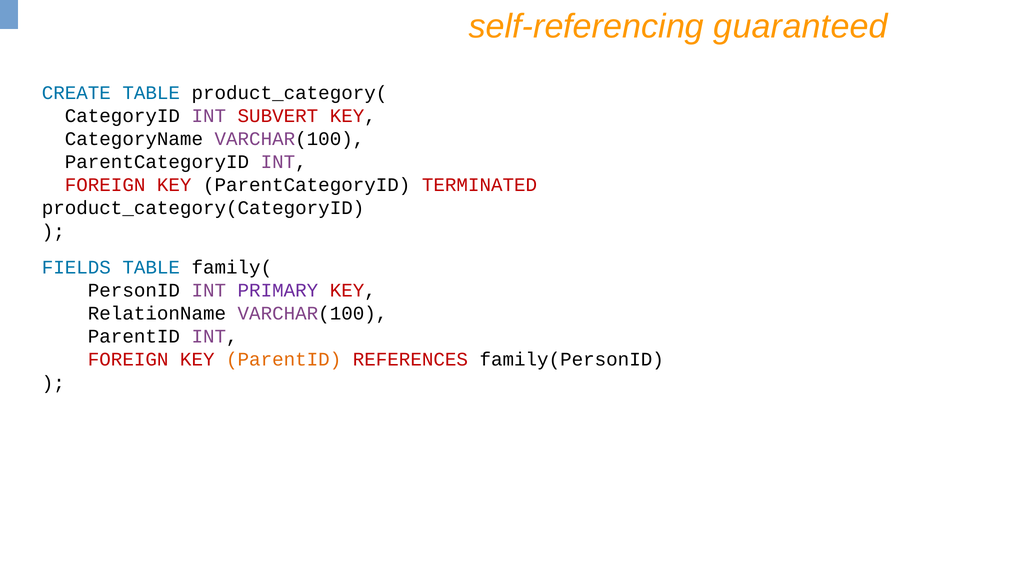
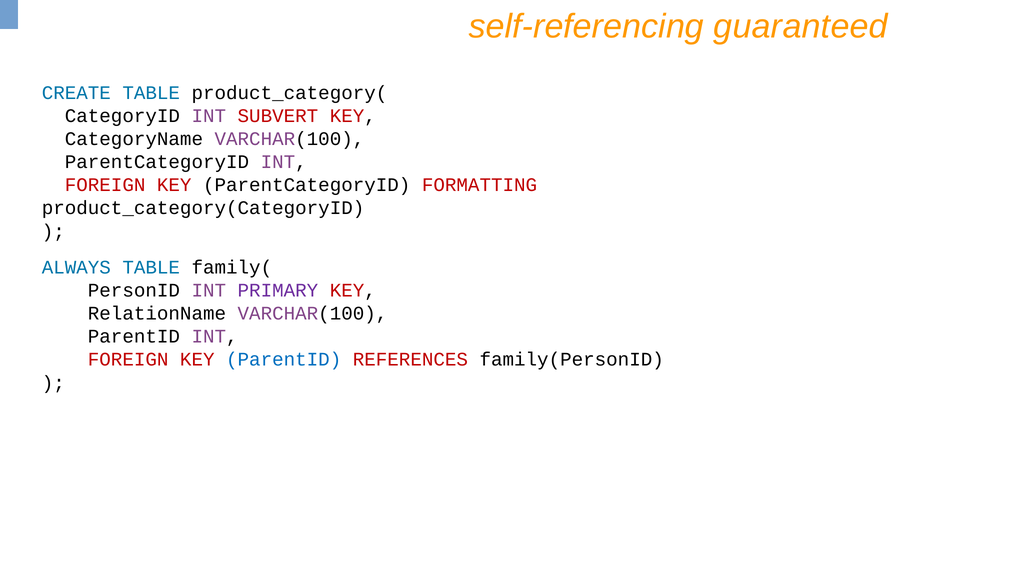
TERMINATED: TERMINATED -> FORMATTING
FIELDS: FIELDS -> ALWAYS
ParentID at (284, 360) colour: orange -> blue
